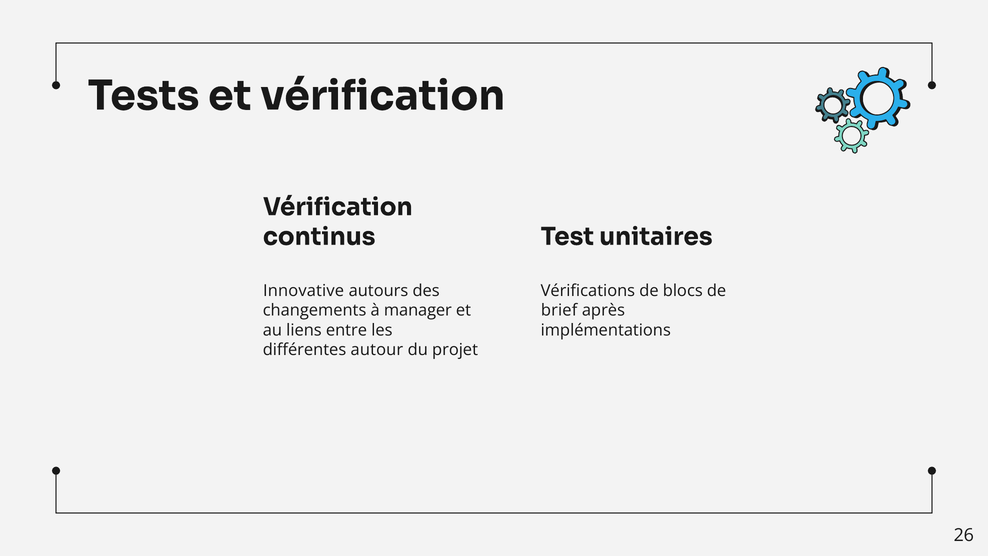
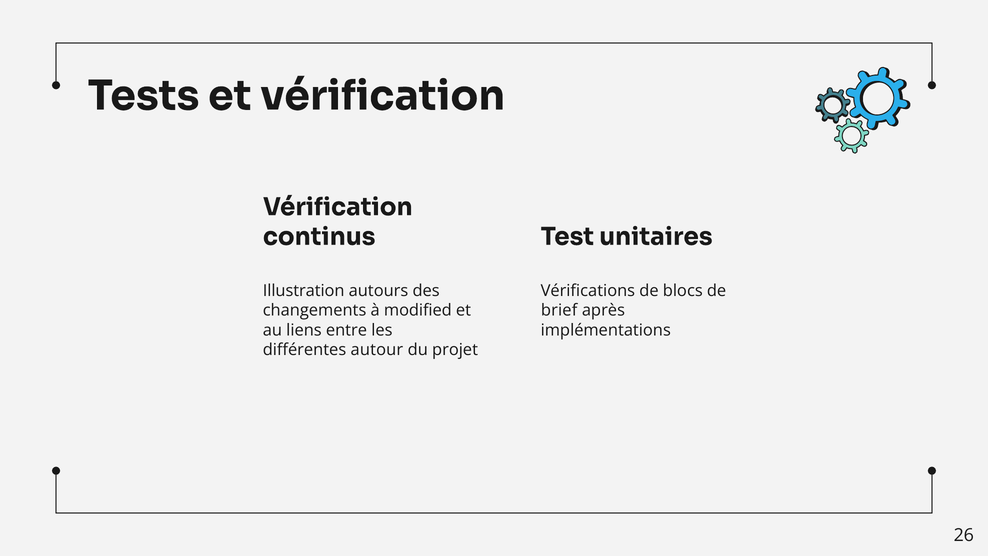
Innovative: Innovative -> Illustration
manager: manager -> modified
